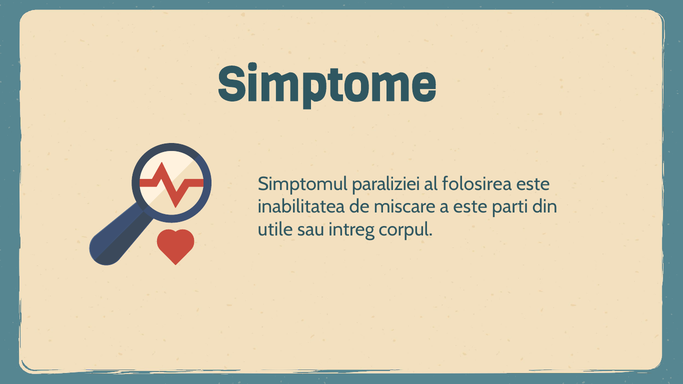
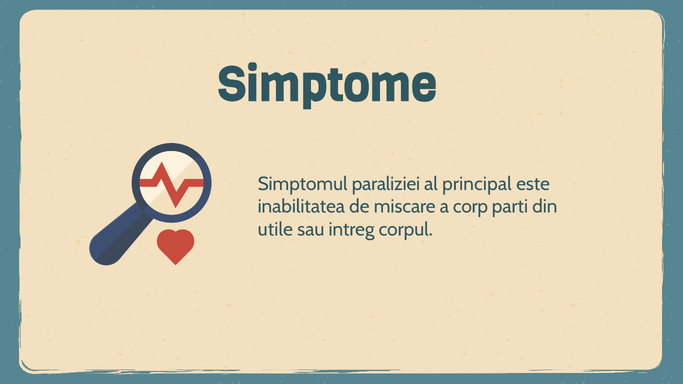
folosirea: folosirea -> principal
a este: este -> corp
